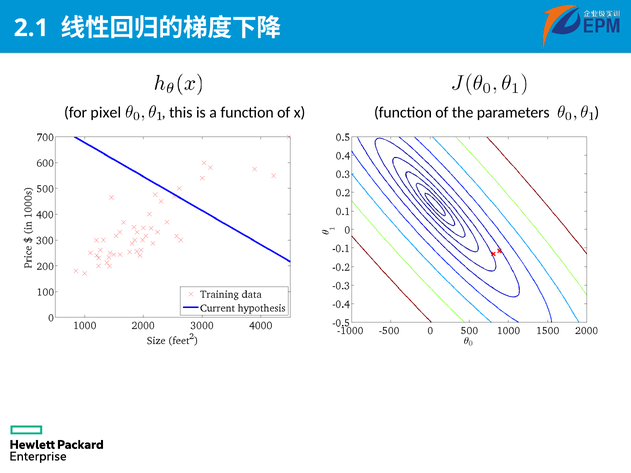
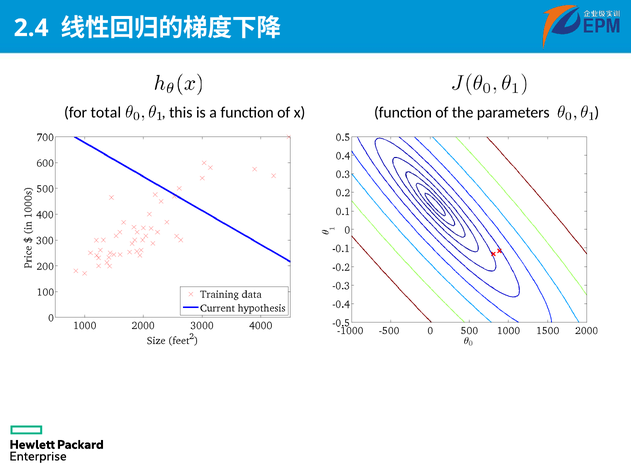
2.1: 2.1 -> 2.4
pixel: pixel -> total
